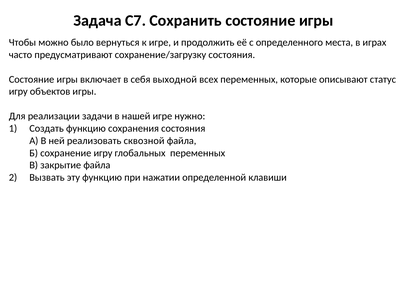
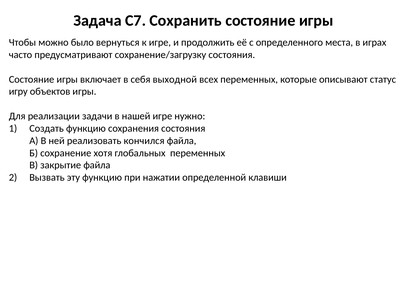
сквозной: сквозной -> кончился
сохранение игру: игру -> хотя
